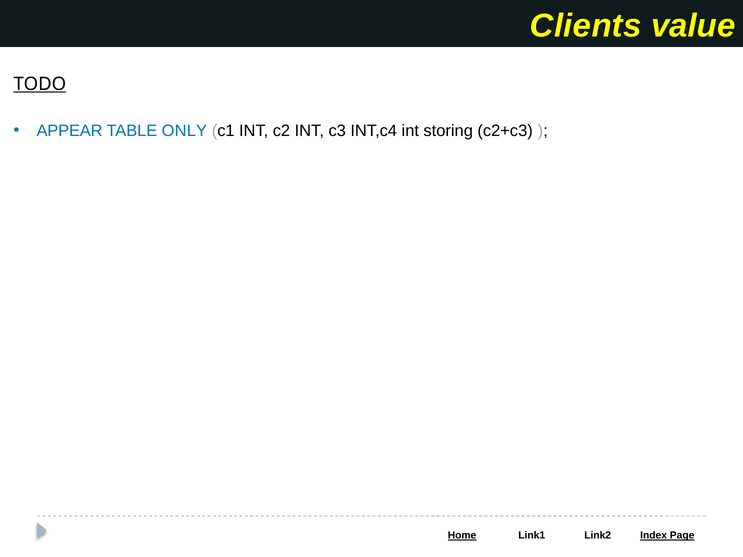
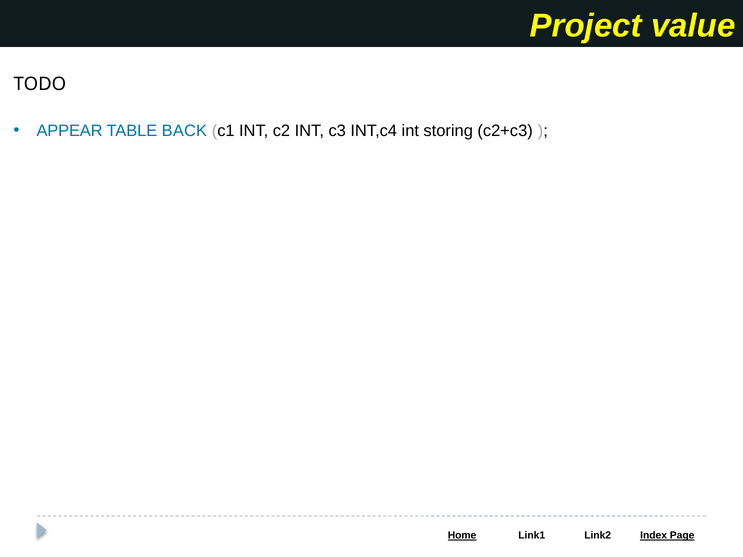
Clients: Clients -> Project
TODO underline: present -> none
ONLY: ONLY -> BACK
